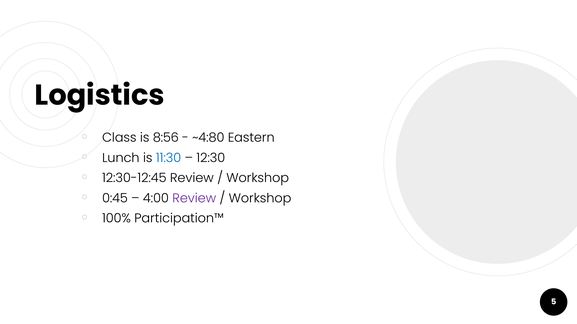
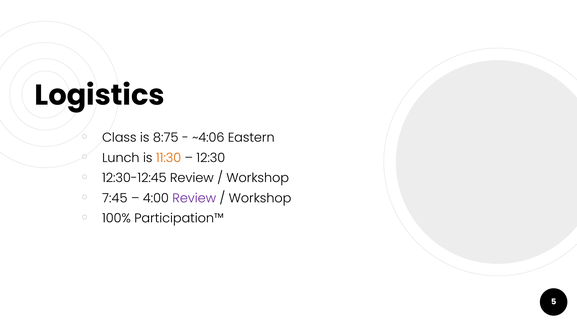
8:56: 8:56 -> 8:75
~4:80: ~4:80 -> ~4:06
11:30 colour: blue -> orange
0:45: 0:45 -> 7:45
